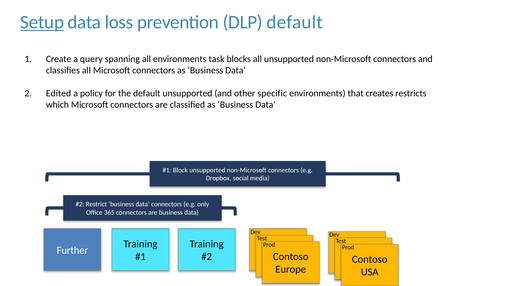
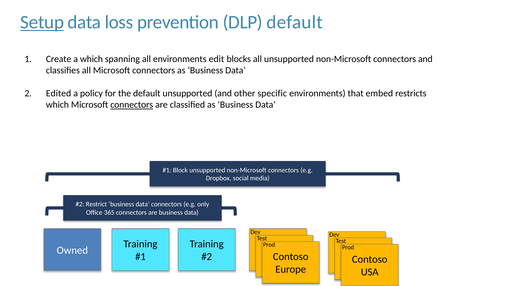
a query: query -> which
task: task -> edit
creates: creates -> embed
connectors at (132, 105) underline: none -> present
Further: Further -> Owned
